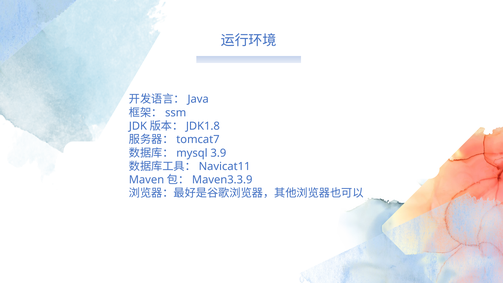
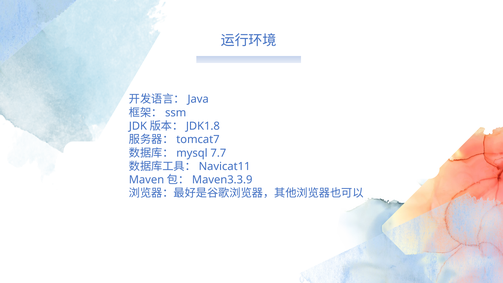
3.9: 3.9 -> 7.7
